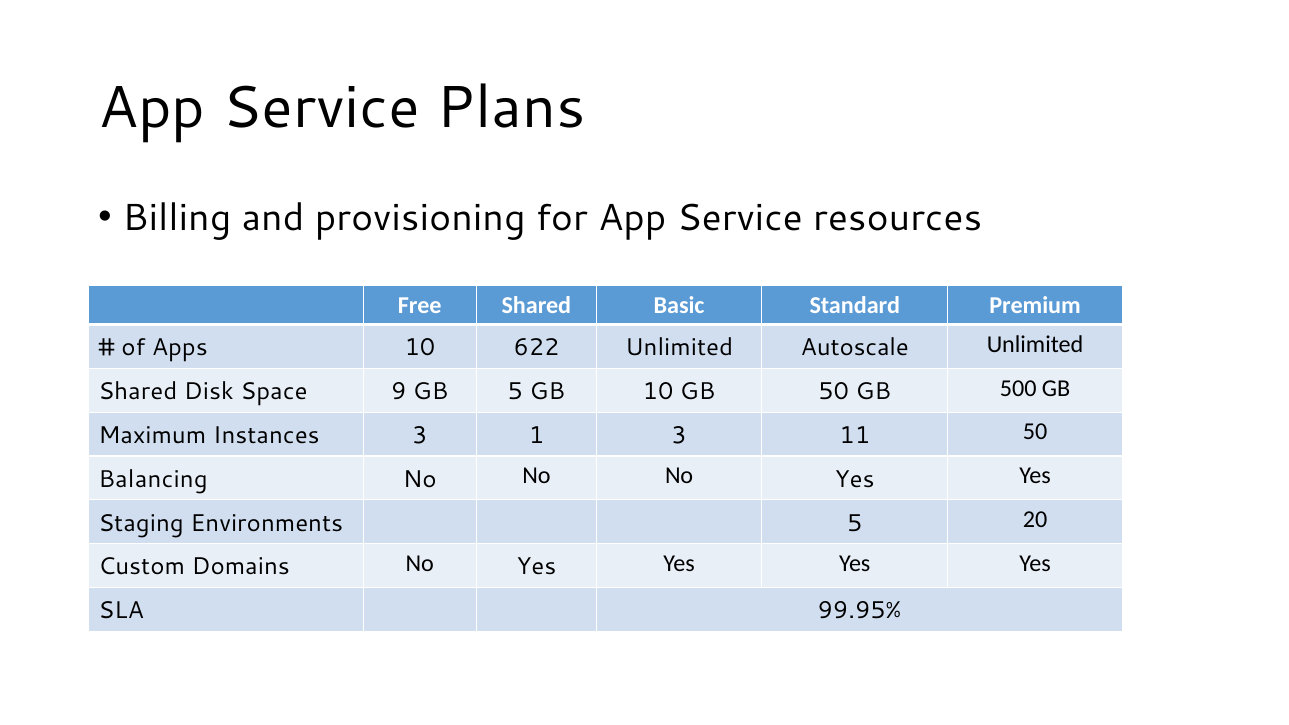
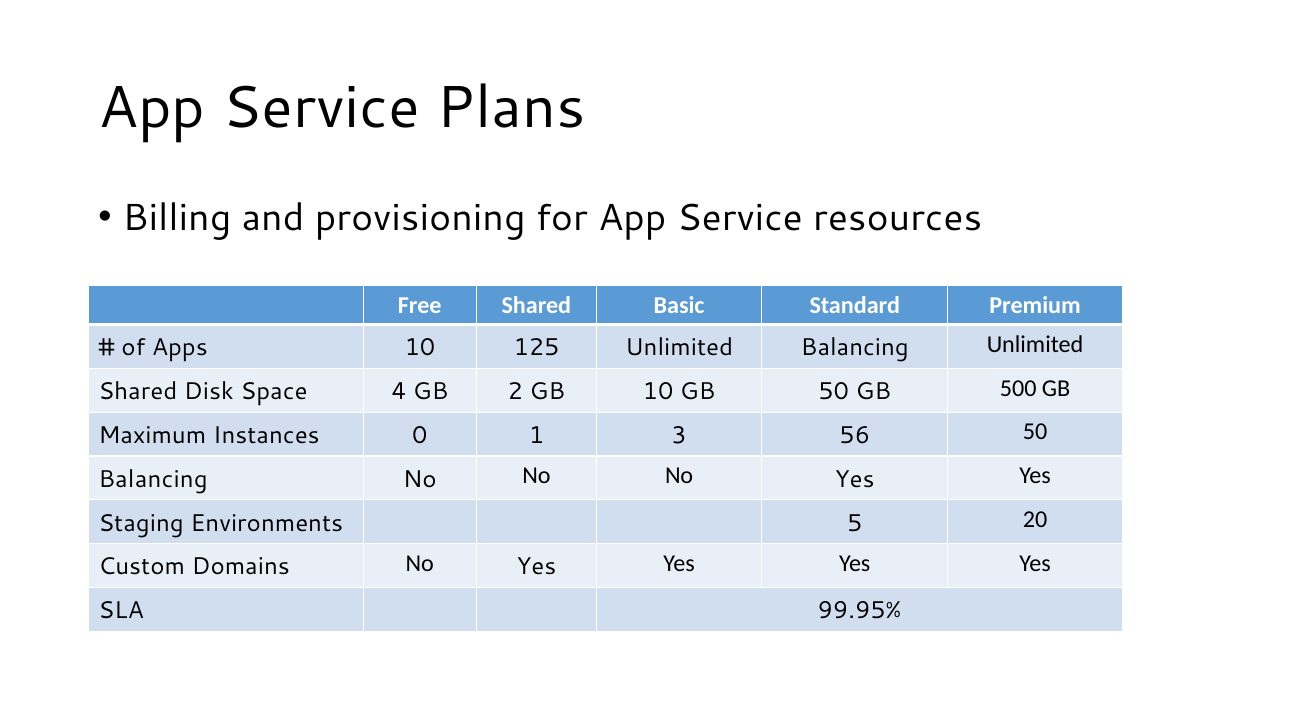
622: 622 -> 125
Unlimited Autoscale: Autoscale -> Balancing
9: 9 -> 4
GB 5: 5 -> 2
Instances 3: 3 -> 0
11: 11 -> 56
